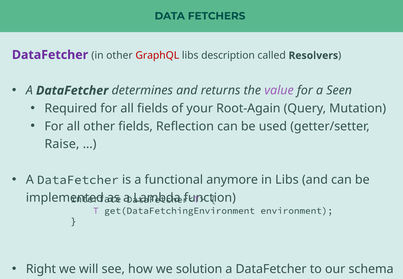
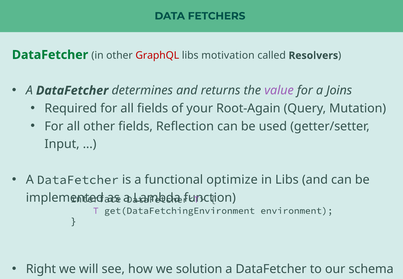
DataFetcher at (50, 55) colour: purple -> green
description: description -> motivation
Seen: Seen -> Joins
Raise: Raise -> Input
anymore: anymore -> optimize
